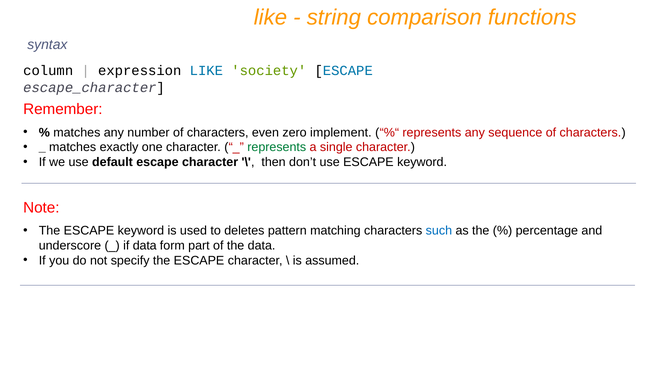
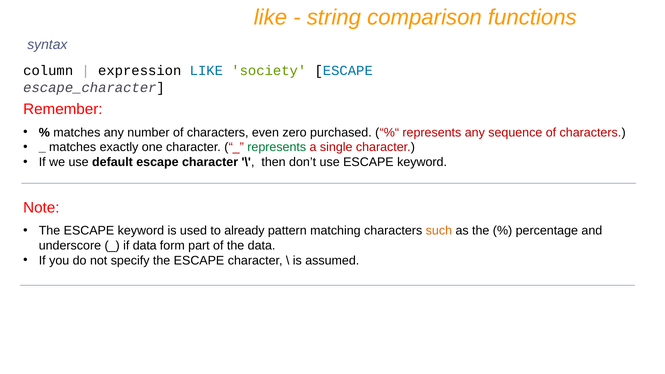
implement: implement -> purchased
deletes: deletes -> already
such colour: blue -> orange
